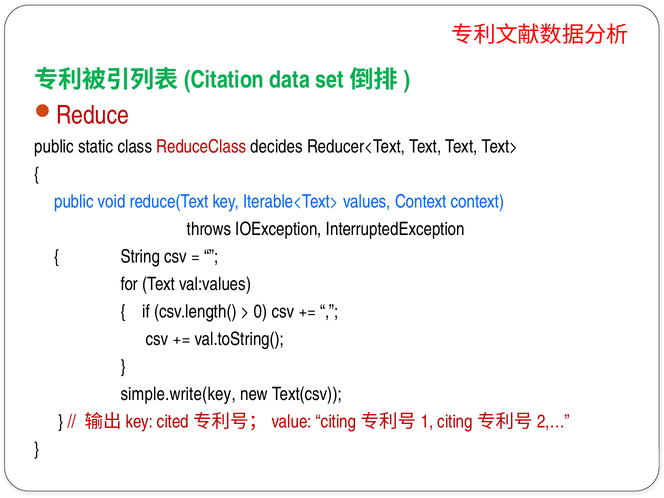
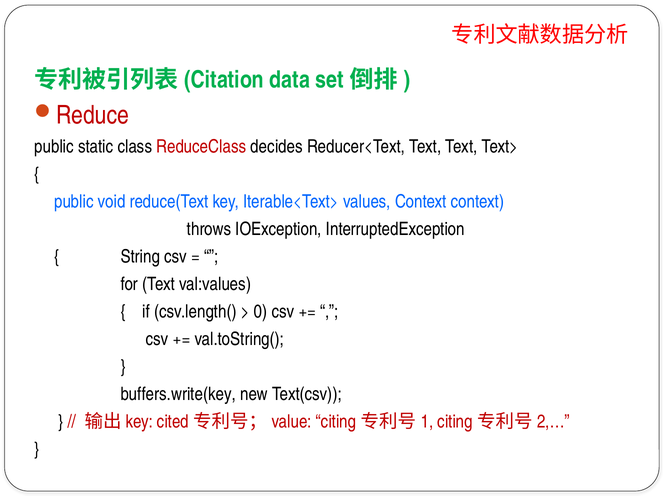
simple.write(key: simple.write(key -> buffers.write(key
